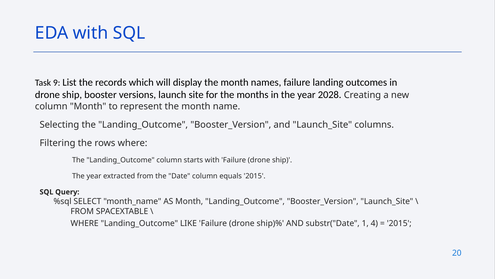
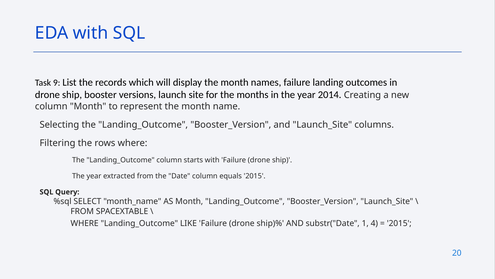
2028: 2028 -> 2014
